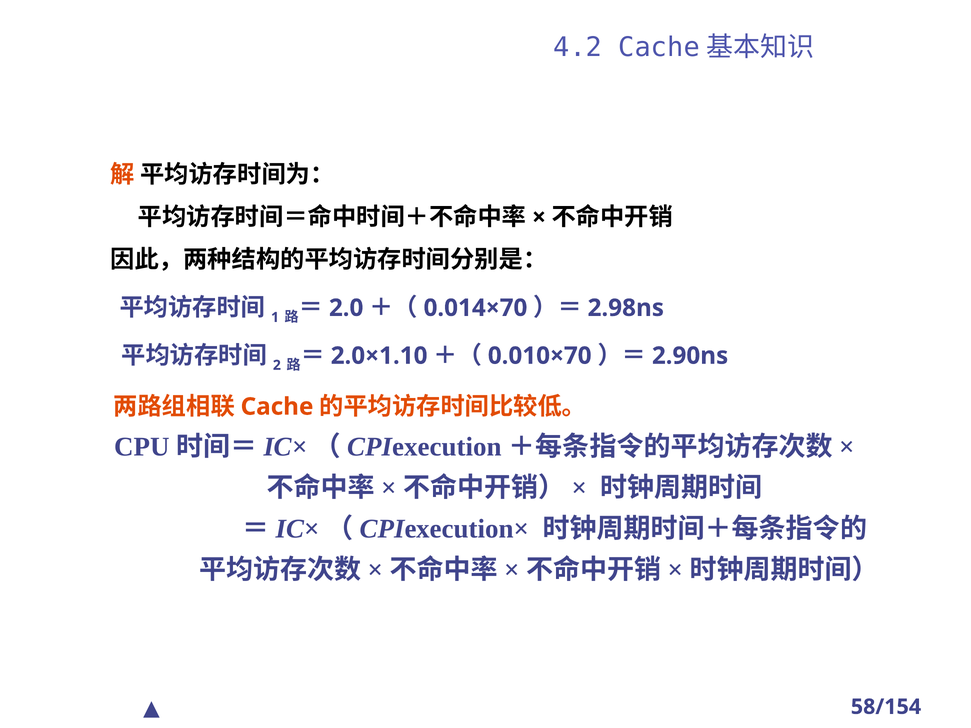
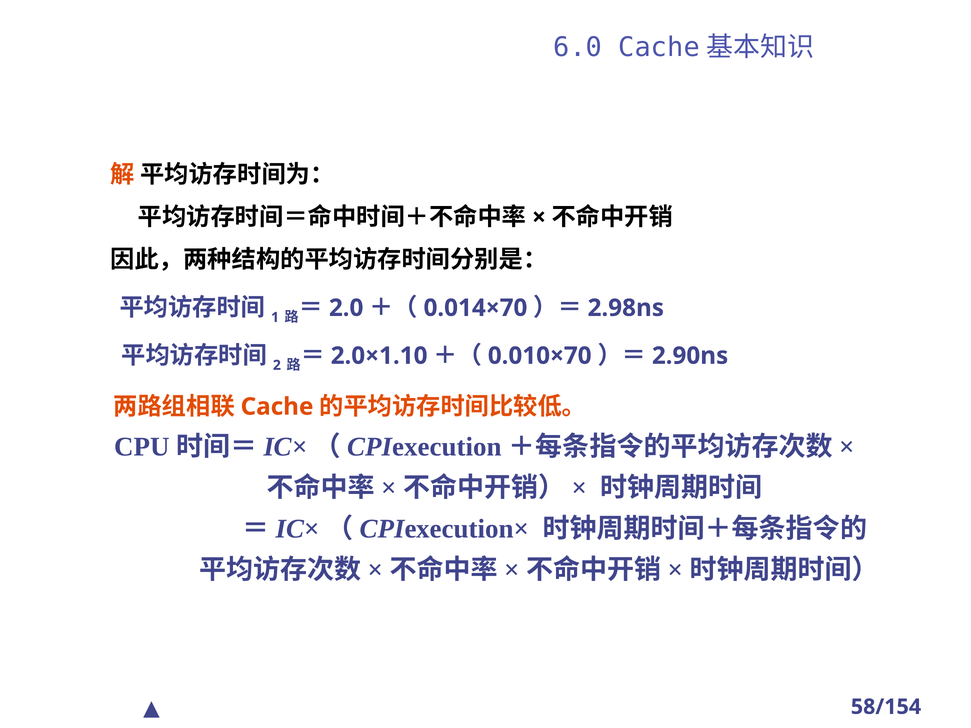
4.2: 4.2 -> 6.0
